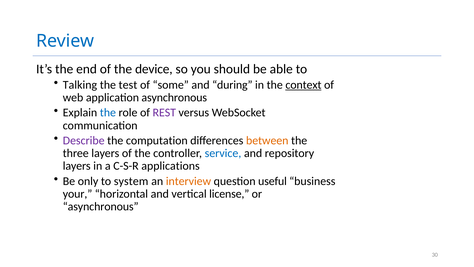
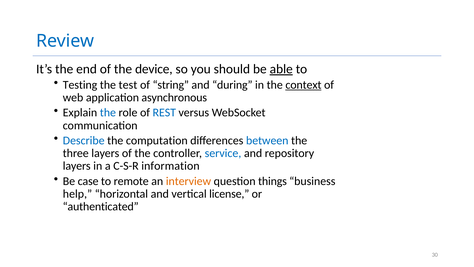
able underline: none -> present
Talking: Talking -> Testing
some: some -> string
REST colour: purple -> blue
Describe colour: purple -> blue
between colour: orange -> blue
applications: applications -> information
only: only -> case
system: system -> remote
useful: useful -> things
your: your -> help
asynchronous at (101, 206): asynchronous -> authenticated
